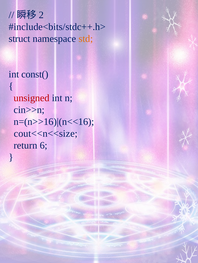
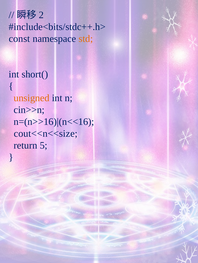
struct: struct -> const
const(: const( -> short(
unsigned colour: red -> orange
6: 6 -> 5
